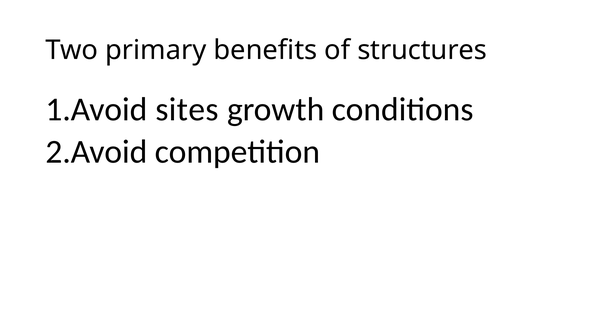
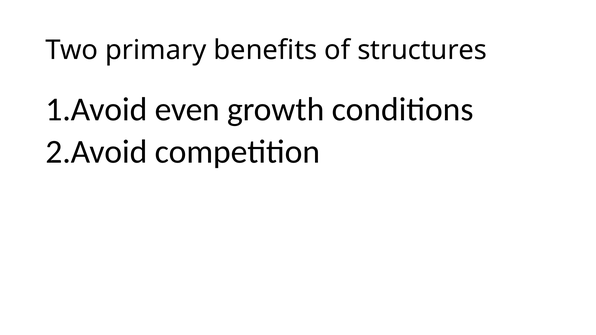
sites: sites -> even
